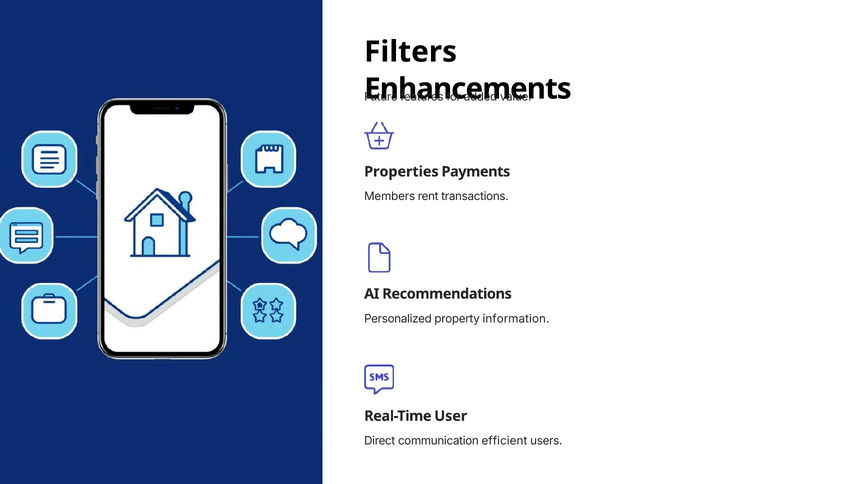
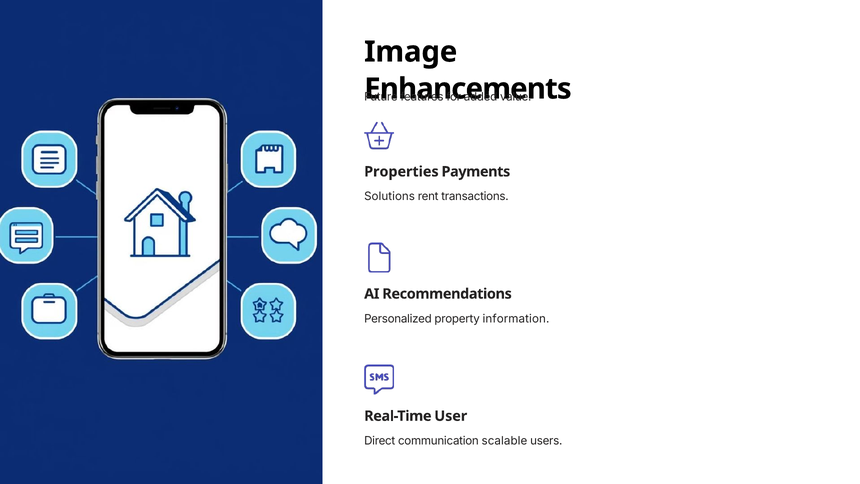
Filters: Filters -> Image
Members: Members -> Solutions
efficient: efficient -> scalable
